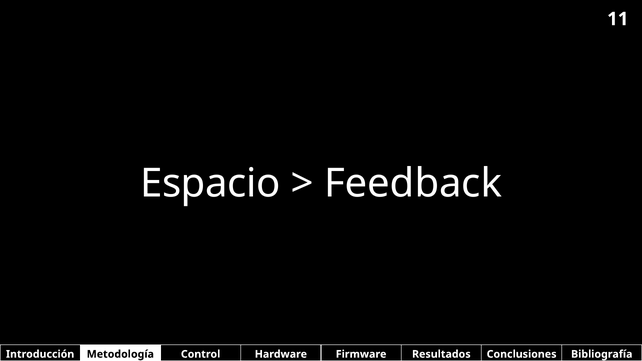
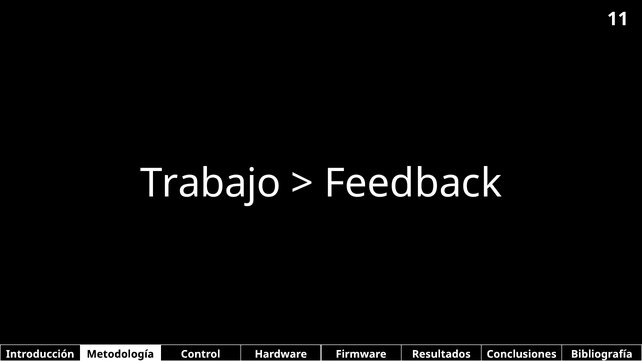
Espacio: Espacio -> Trabajo
